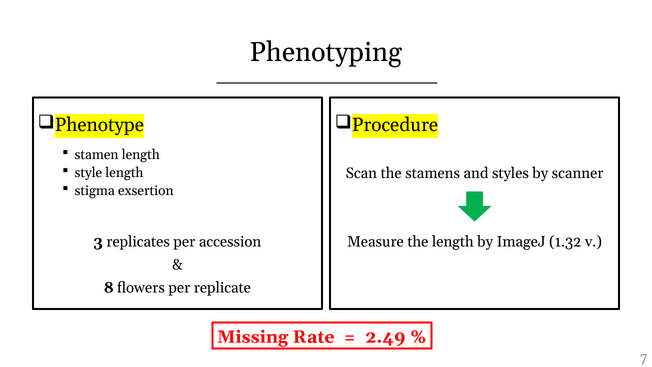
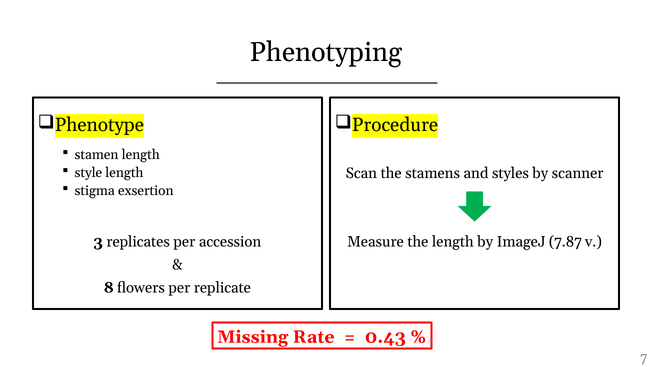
1.32: 1.32 -> 7.87
2.49: 2.49 -> 0.43
